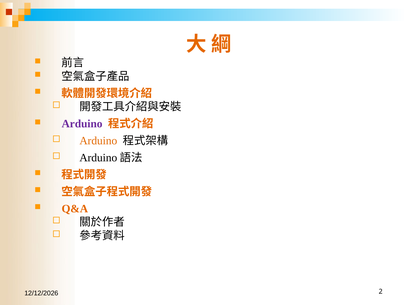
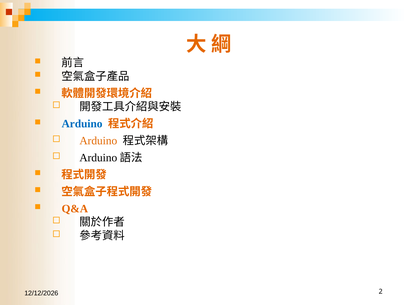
Arduino at (82, 124) colour: purple -> blue
